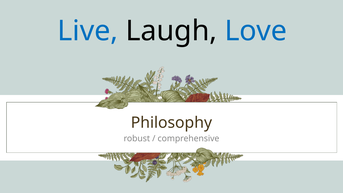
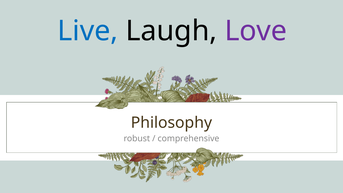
Love colour: blue -> purple
